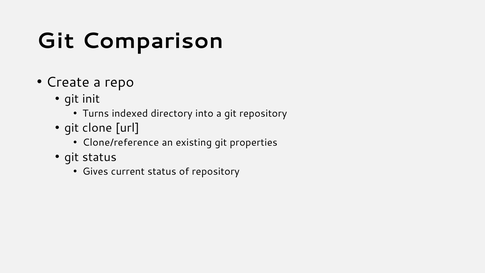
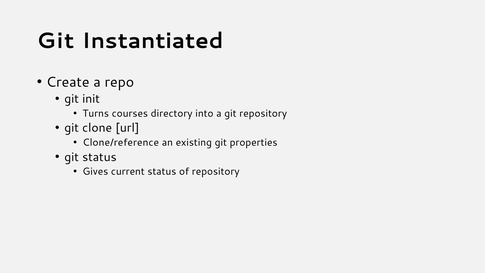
Comparison: Comparison -> Instantiated
indexed: indexed -> courses
